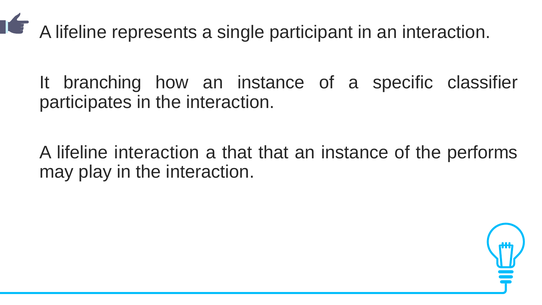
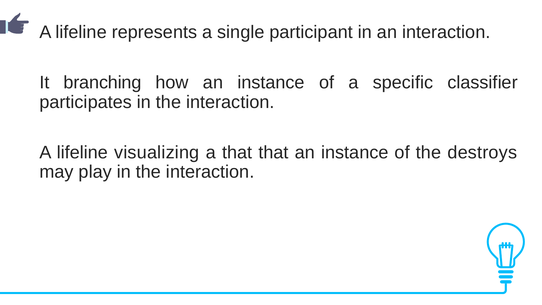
lifeline interaction: interaction -> visualizing
performs: performs -> destroys
